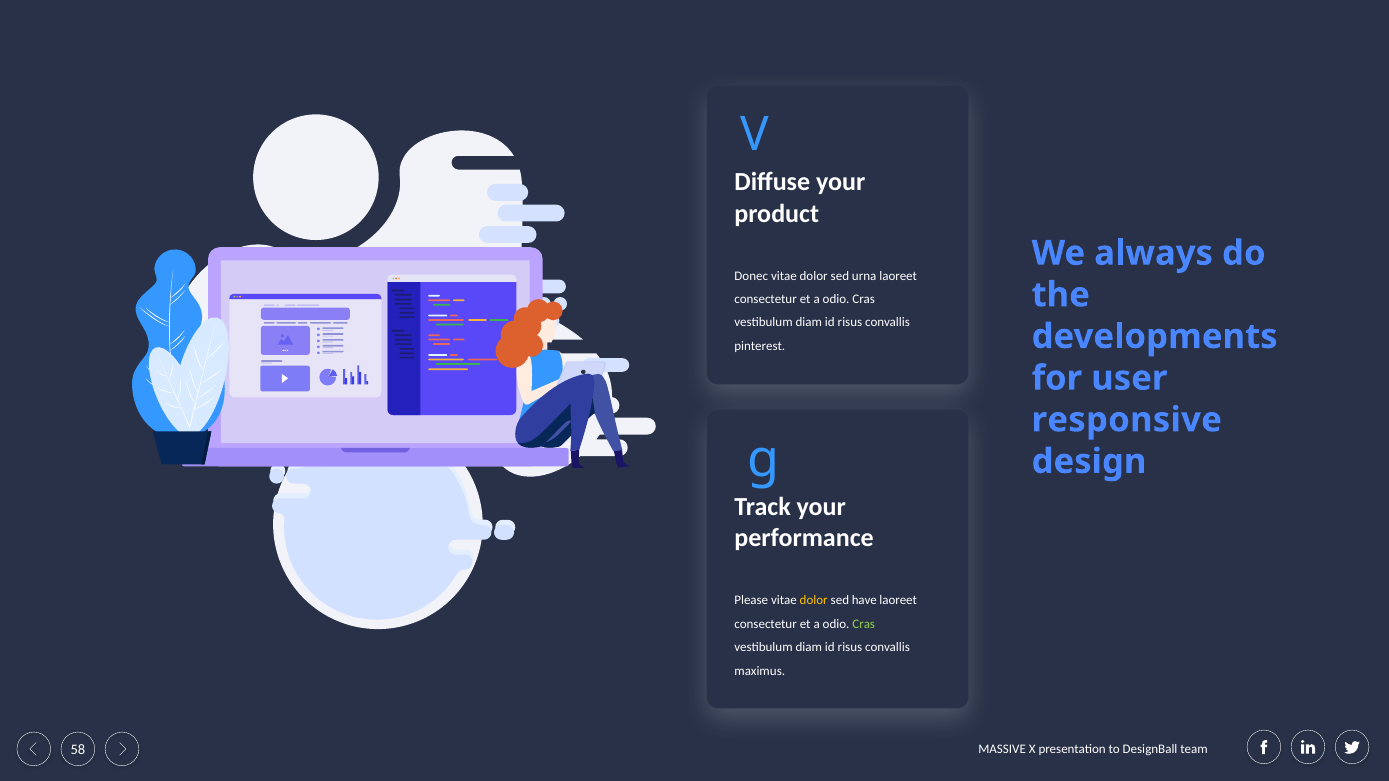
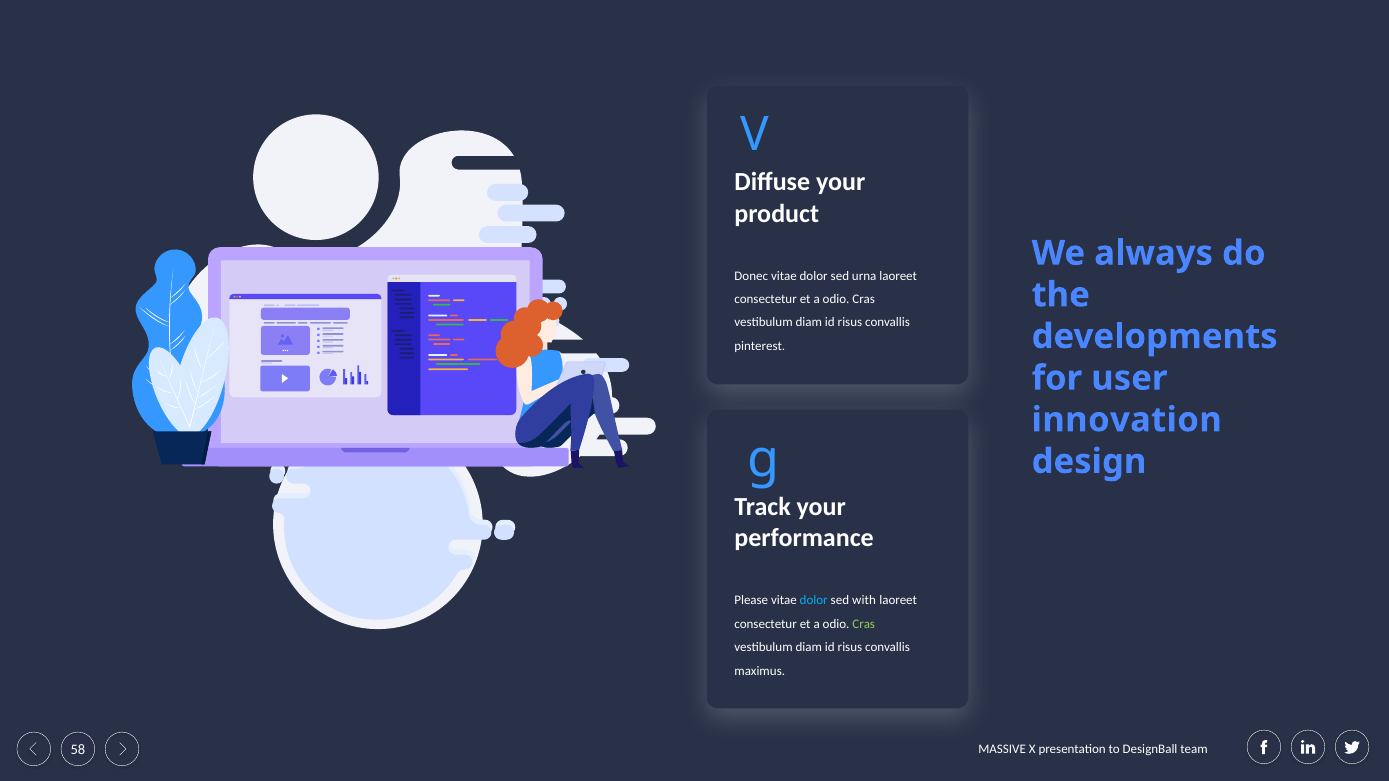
responsive: responsive -> innovation
dolor at (814, 601) colour: yellow -> light blue
have: have -> with
